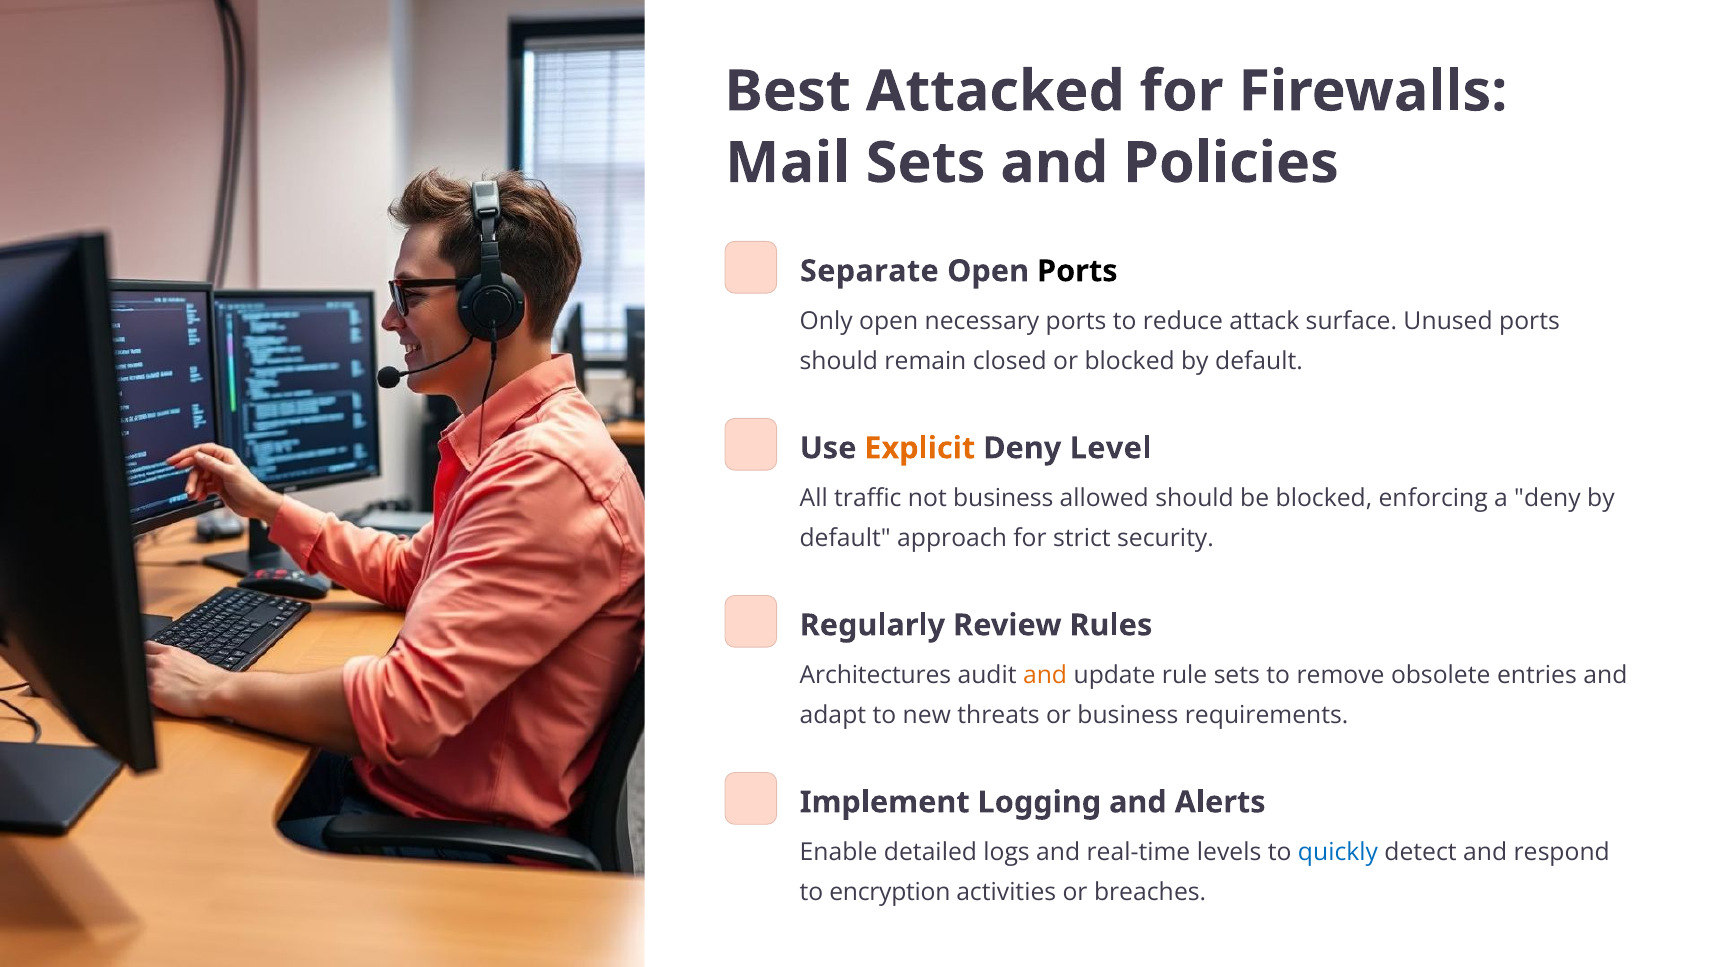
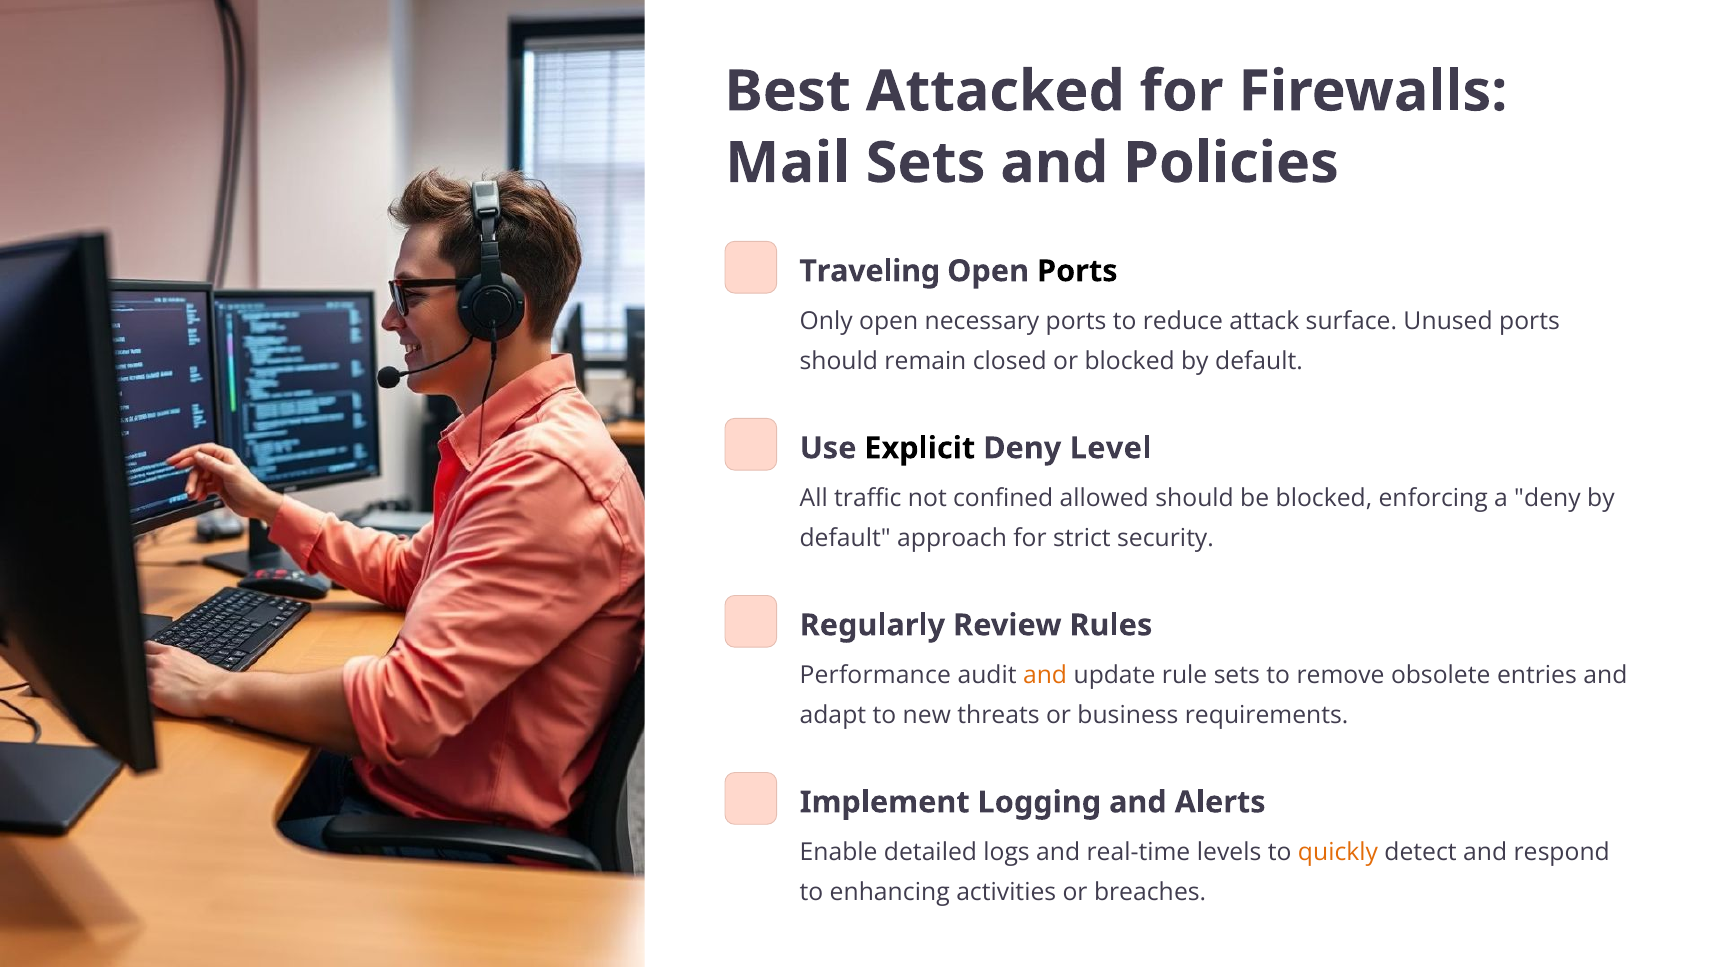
Separate: Separate -> Traveling
Explicit colour: orange -> black
not business: business -> confined
Architectures: Architectures -> Performance
quickly colour: blue -> orange
encryption: encryption -> enhancing
